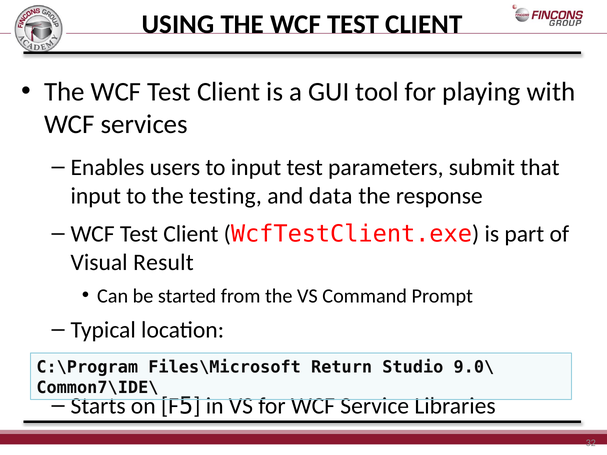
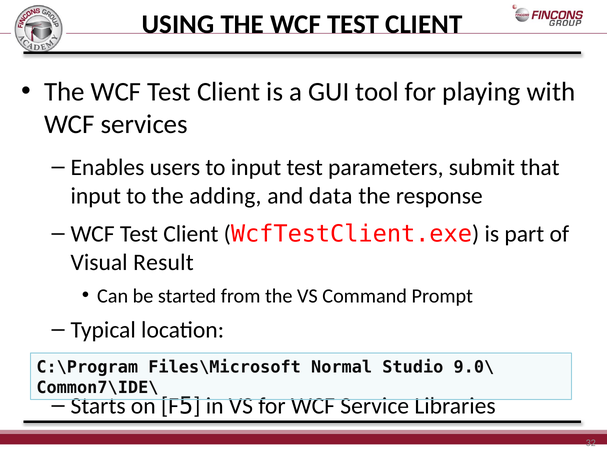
testing: testing -> adding
Return: Return -> Normal
